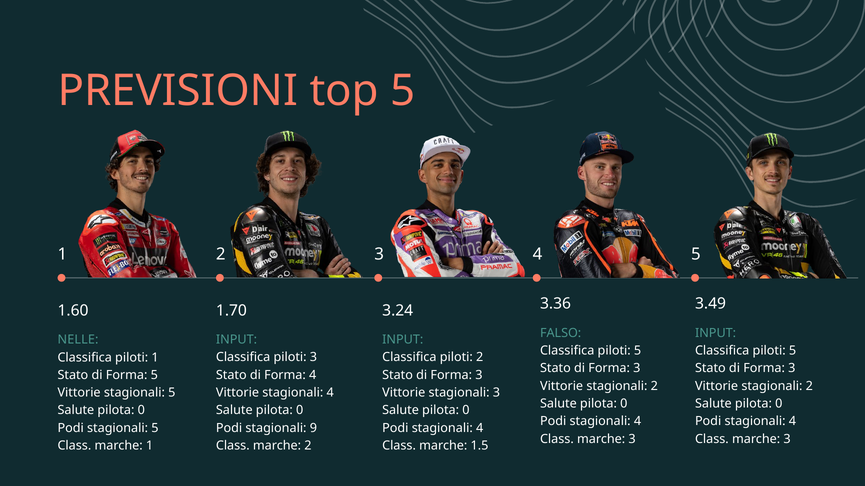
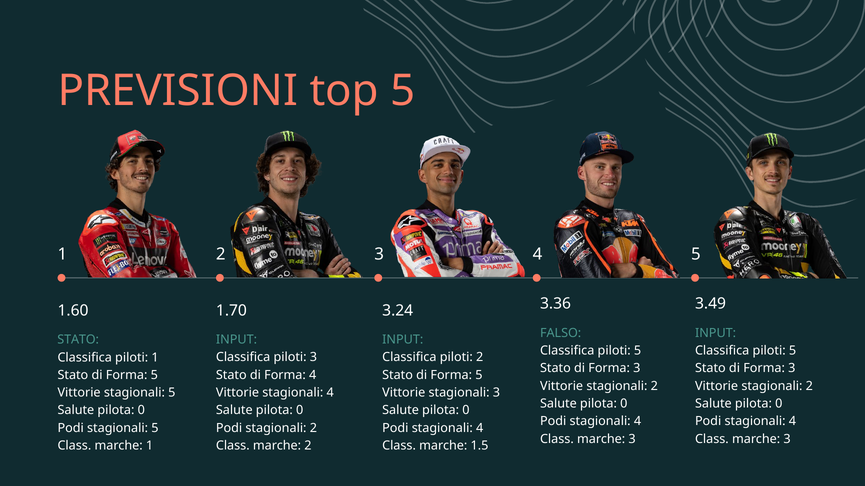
NELLE at (78, 340): NELLE -> STATO
3 at (479, 375): 3 -> 5
Podi stagionali 9: 9 -> 2
